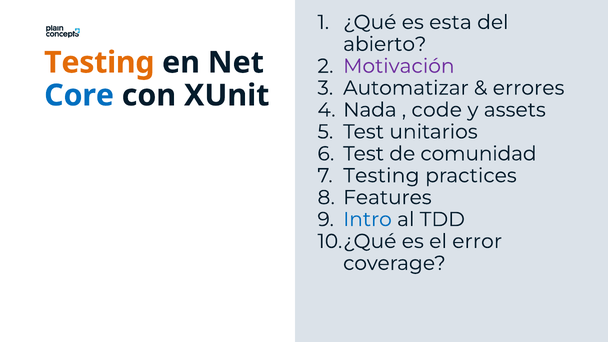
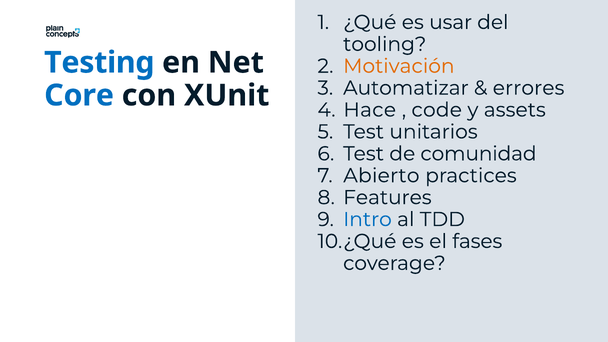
esta: esta -> usar
abierto: abierto -> tooling
Testing at (99, 63) colour: orange -> blue
Motivación colour: purple -> orange
Nada: Nada -> Hace
Testing at (381, 176): Testing -> Abierto
error: error -> fases
